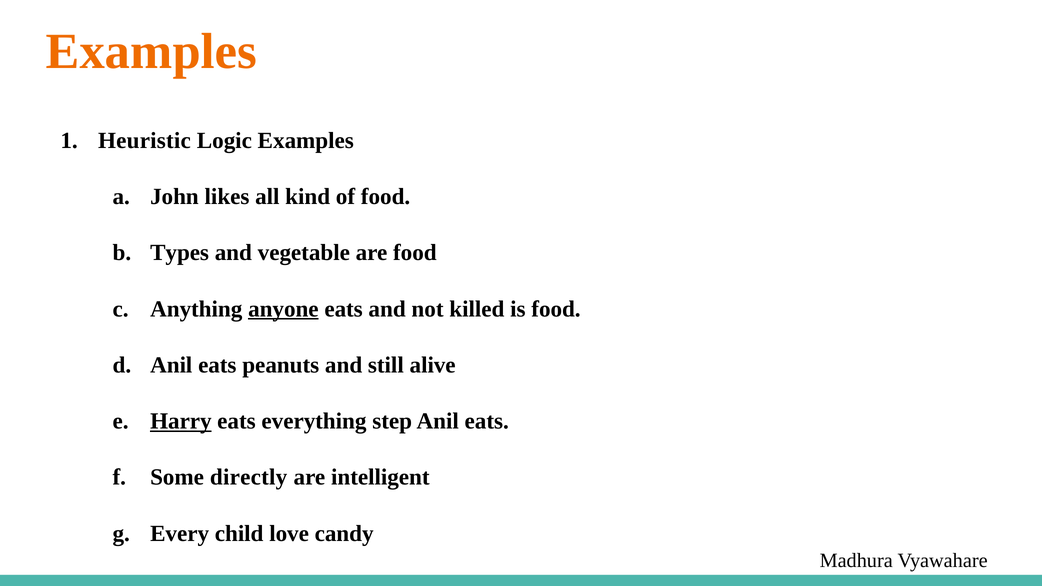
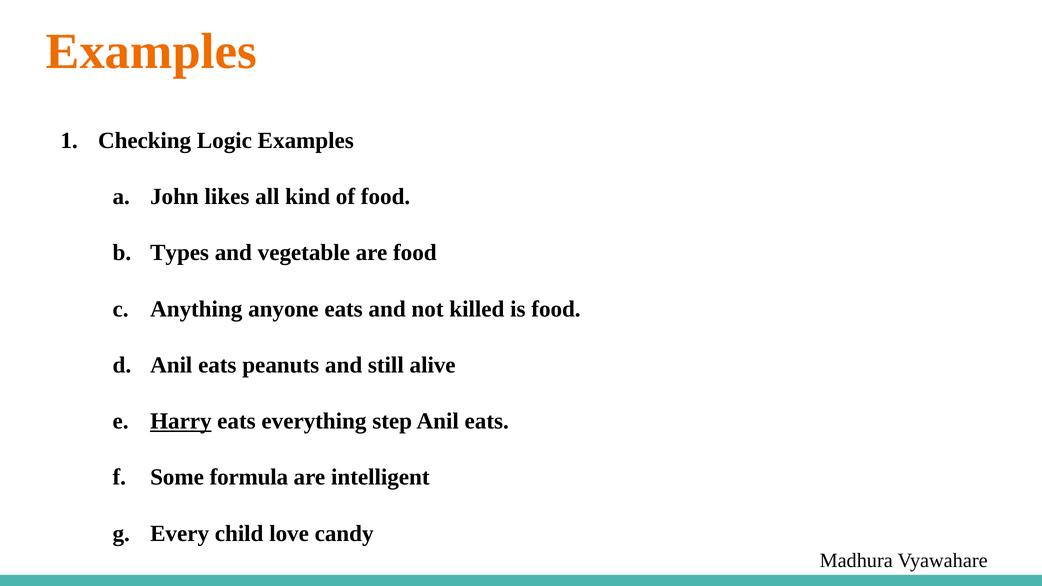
Heuristic: Heuristic -> Checking
anyone underline: present -> none
directly: directly -> formula
